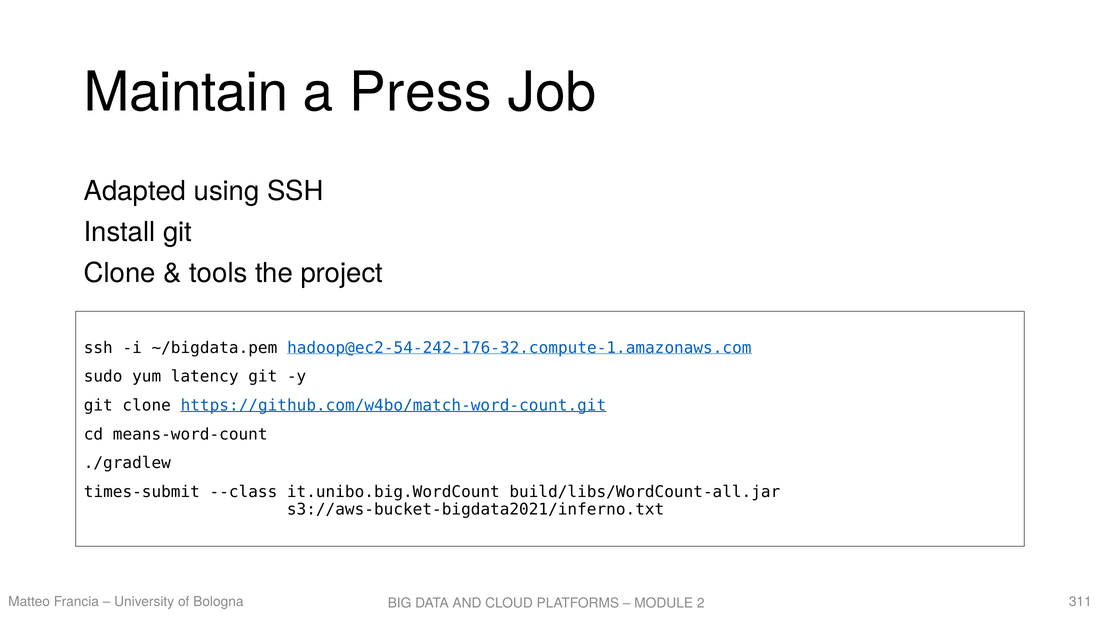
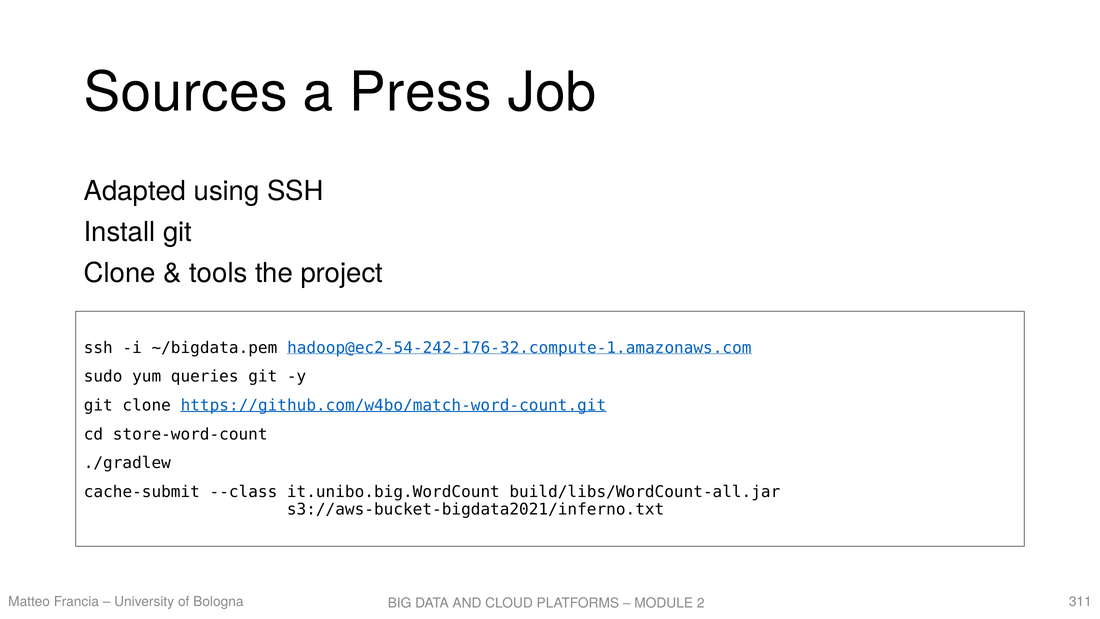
Maintain: Maintain -> Sources
latency: latency -> queries
means-word-count: means-word-count -> store-word-count
times-submit: times-submit -> cache-submit
